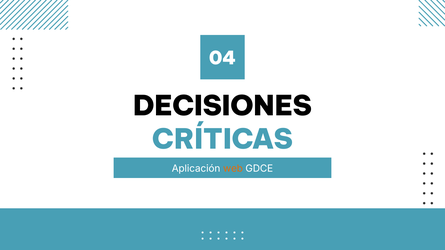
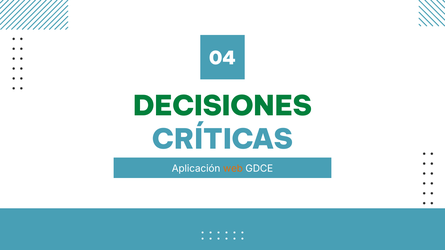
DECISIONES colour: black -> green
